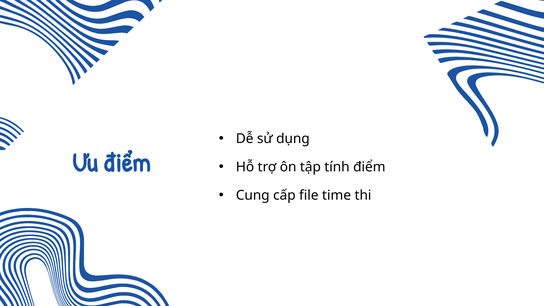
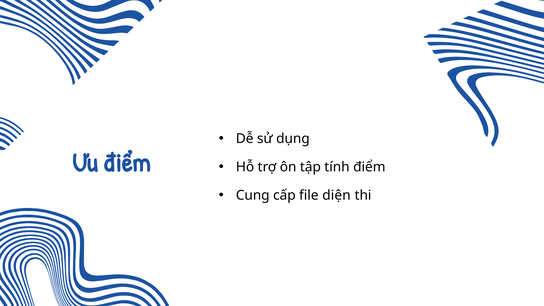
time: time -> diện
